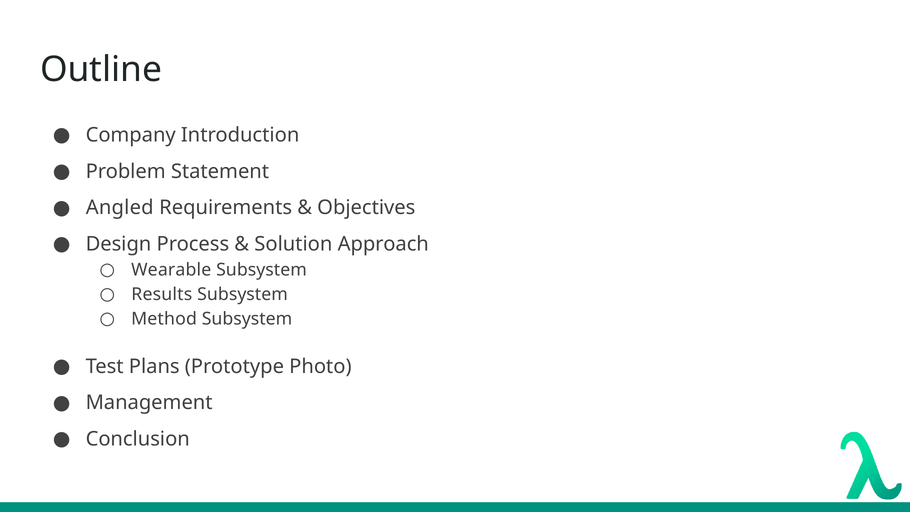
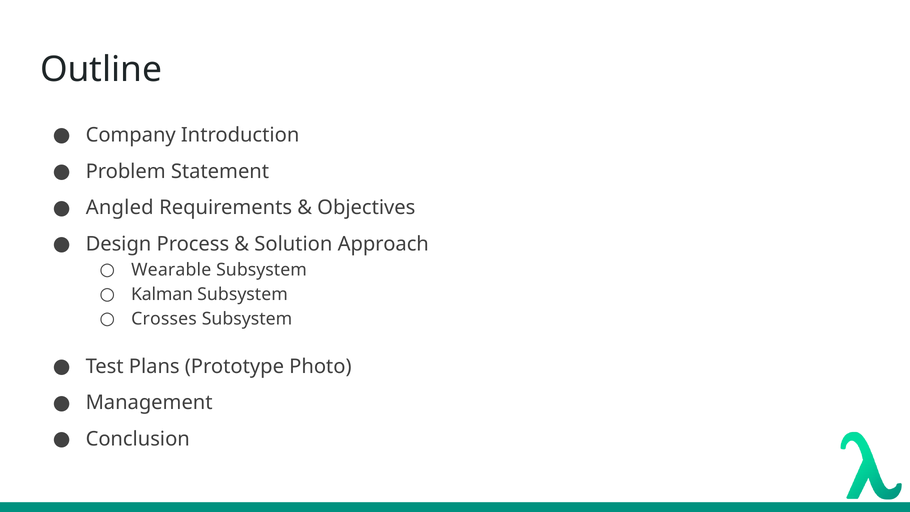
Results: Results -> Kalman
Method: Method -> Crosses
